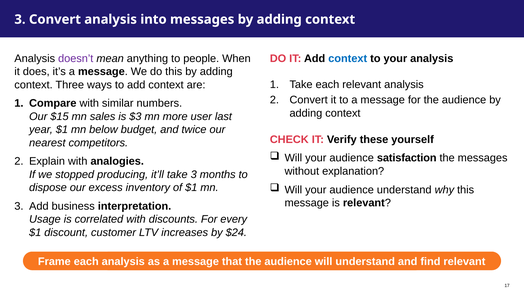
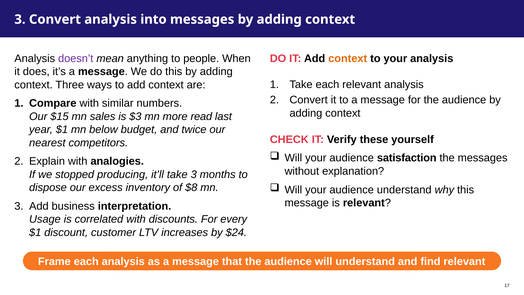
context at (348, 58) colour: blue -> orange
user: user -> read
of $1: $1 -> $8
